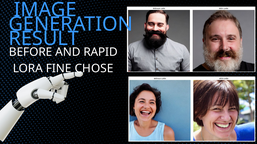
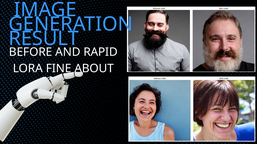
CHOSE: CHOSE -> ABOUT
